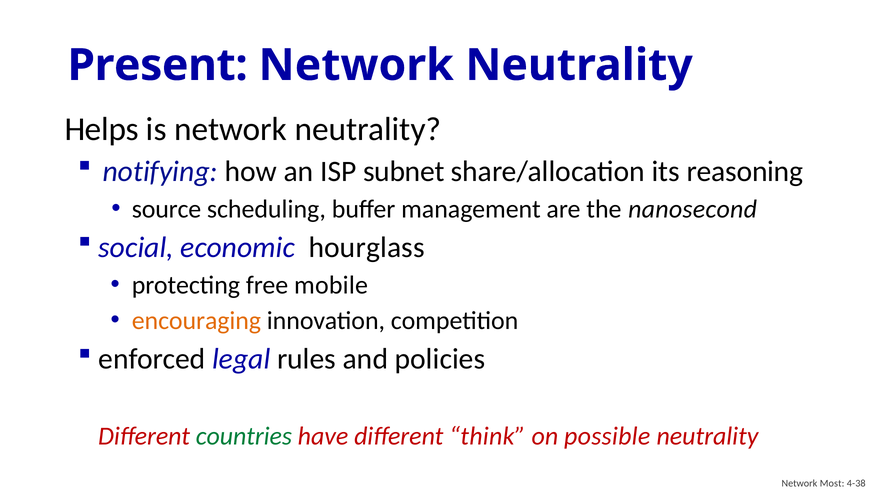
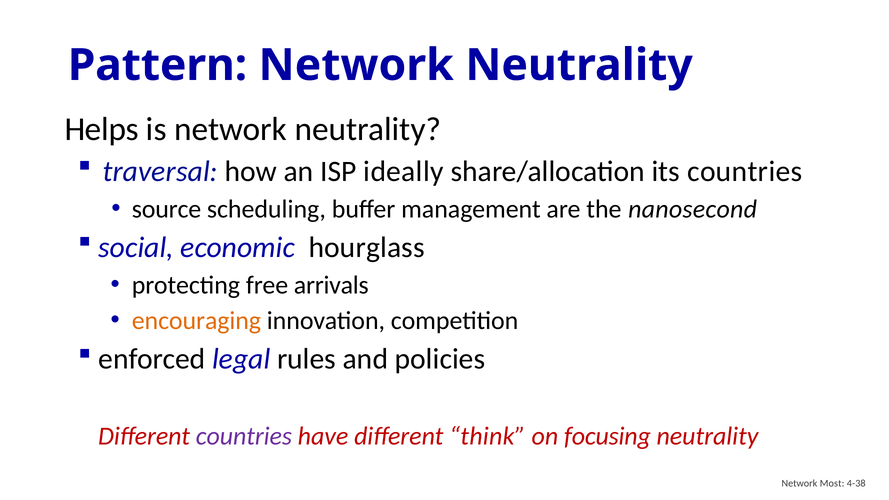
Present: Present -> Pattern
notifying: notifying -> traversal
subnet: subnet -> ideally
its reasoning: reasoning -> countries
mobile: mobile -> arrivals
countries at (244, 436) colour: green -> purple
possible: possible -> focusing
